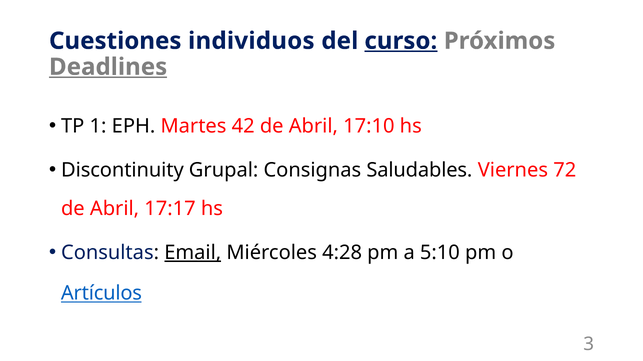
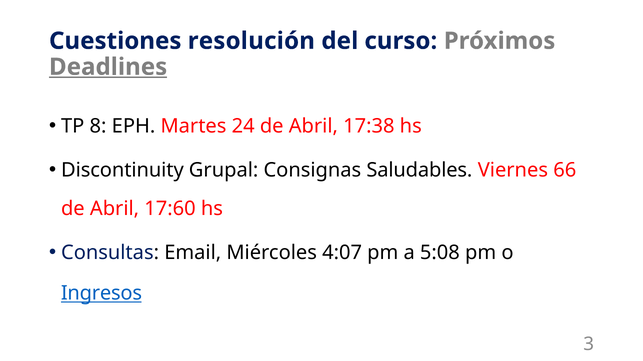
individuos: individuos -> resolución
curso underline: present -> none
1: 1 -> 8
42: 42 -> 24
17:10: 17:10 -> 17:38
72: 72 -> 66
17:17: 17:17 -> 17:60
Email underline: present -> none
4:28: 4:28 -> 4:07
5:10: 5:10 -> 5:08
Artículos: Artículos -> Ingresos
